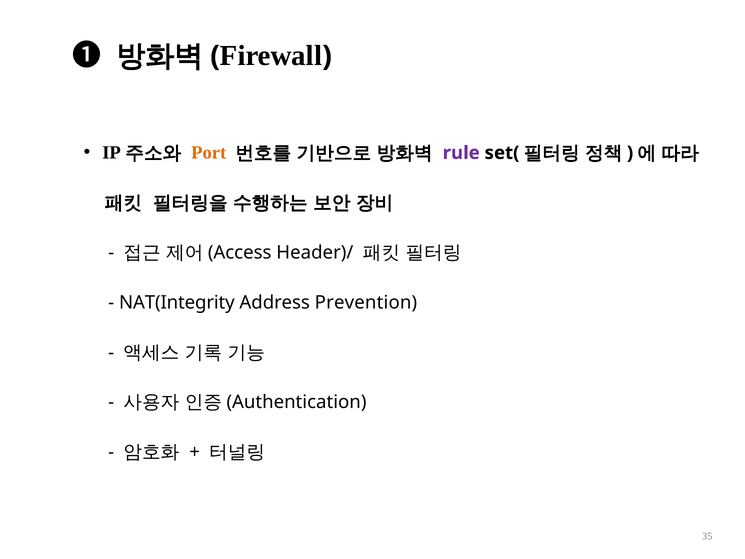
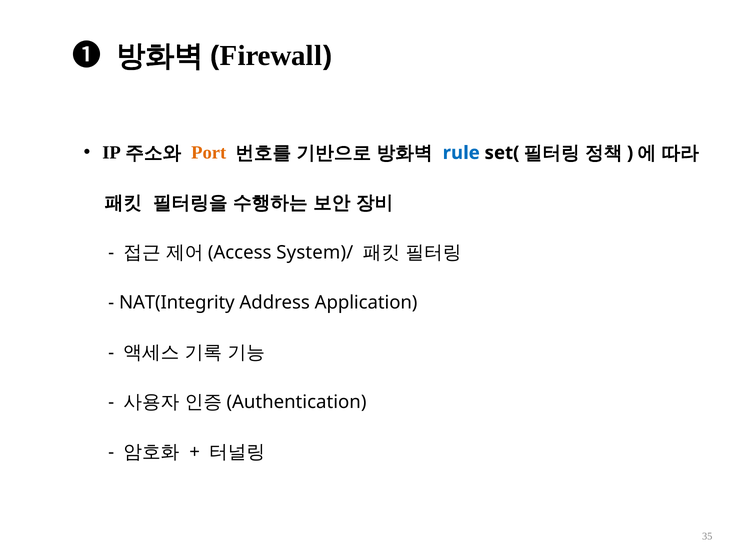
rule colour: purple -> blue
Header)/: Header)/ -> System)/
Prevention: Prevention -> Application
